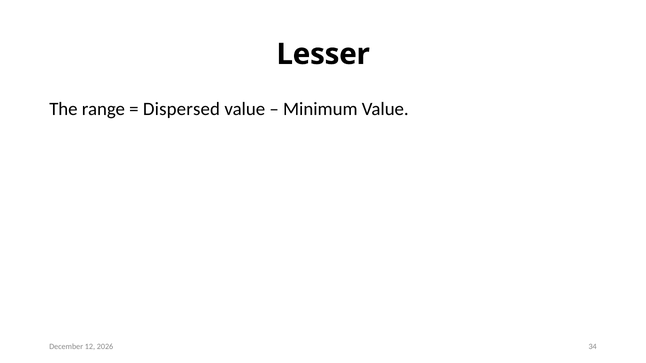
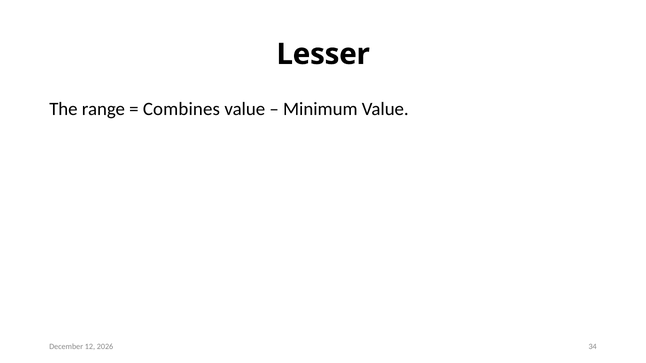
Dispersed: Dispersed -> Combines
